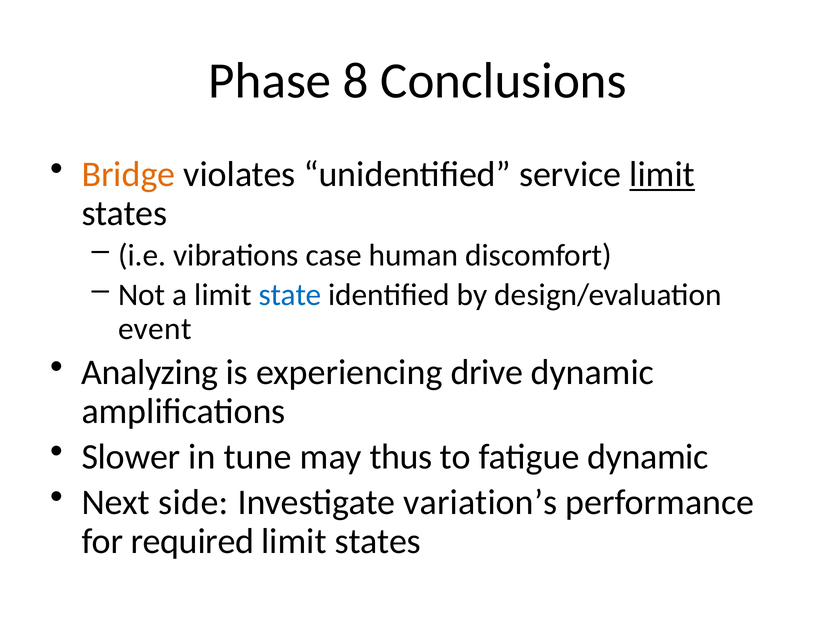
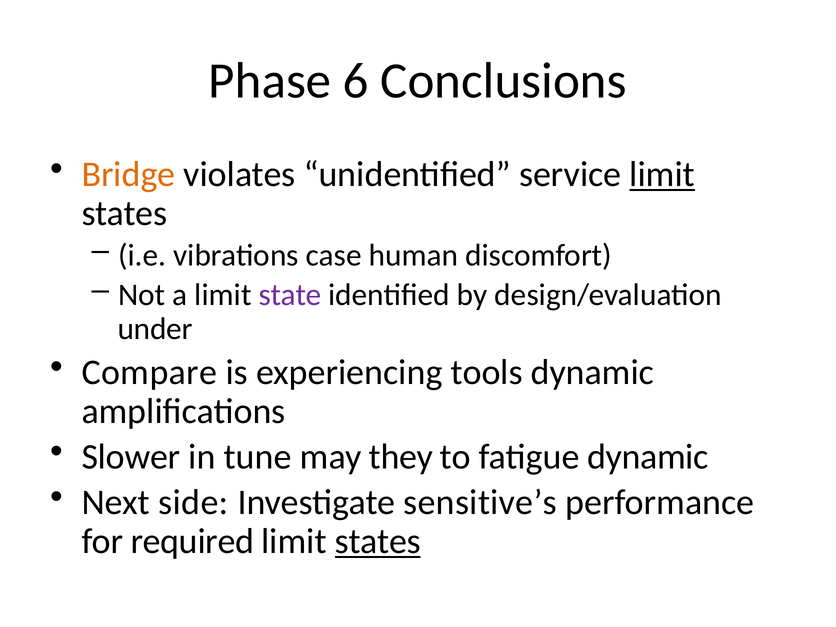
8: 8 -> 6
state colour: blue -> purple
event: event -> under
Analyzing: Analyzing -> Compare
drive: drive -> tools
thus: thus -> they
variation’s: variation’s -> sensitive’s
states at (378, 541) underline: none -> present
